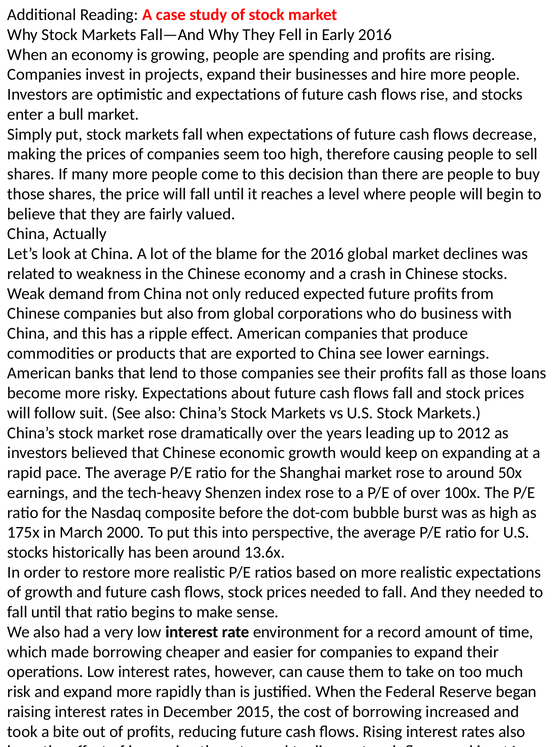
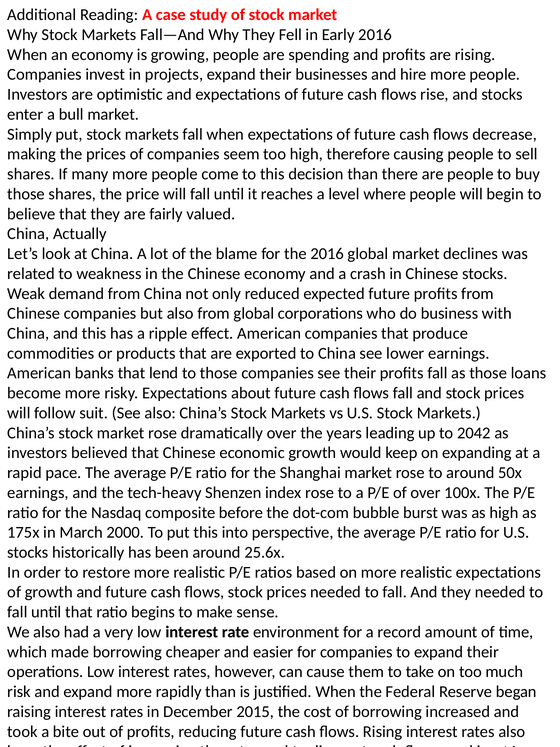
2012: 2012 -> 2042
13.6x: 13.6x -> 25.6x
